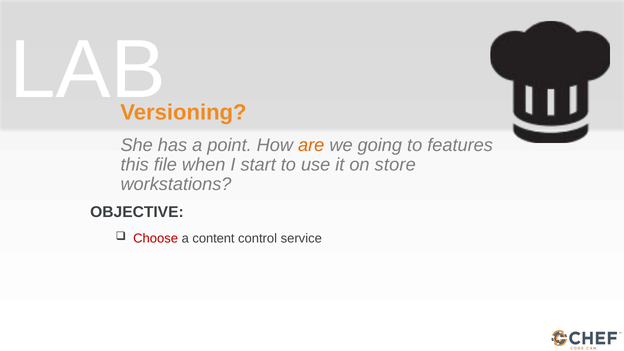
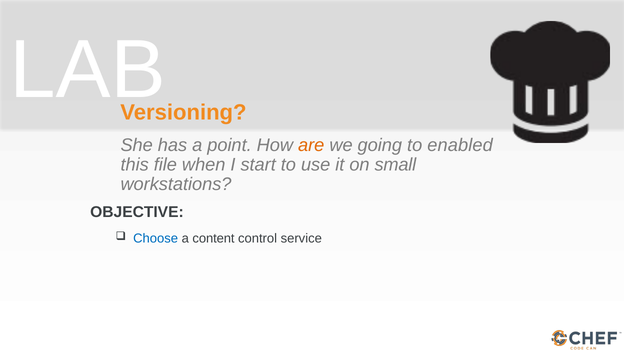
features: features -> enabled
store: store -> small
Choose colour: red -> blue
